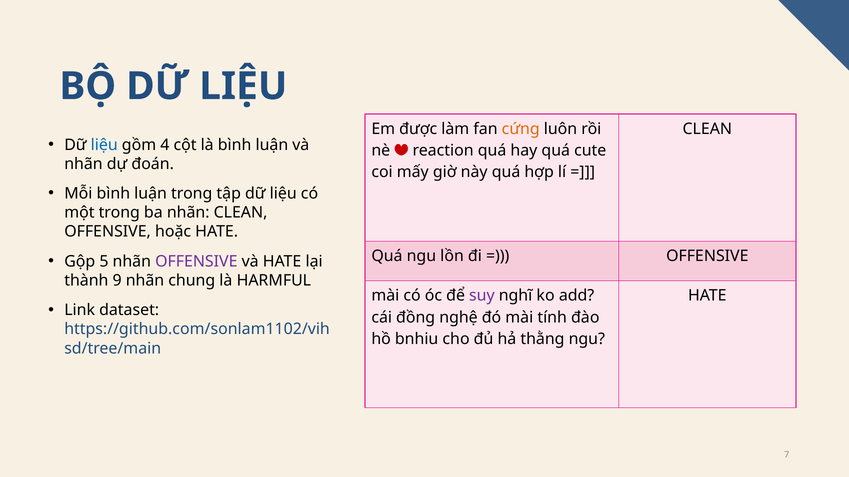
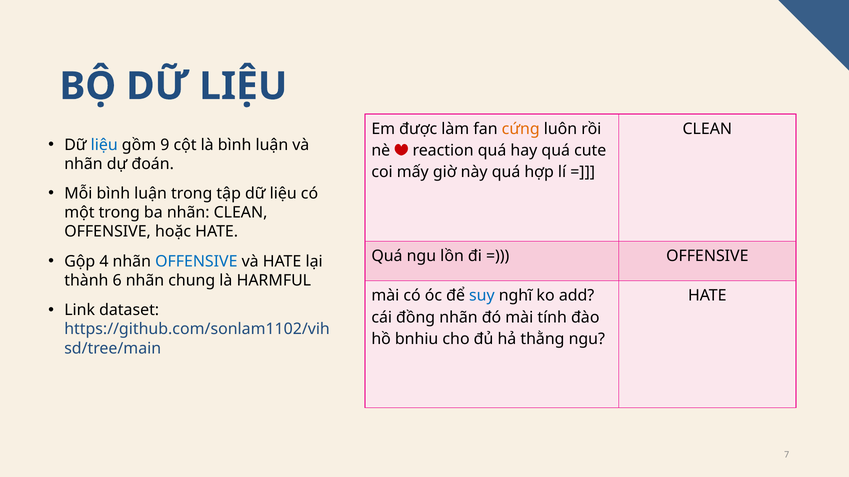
4: 4 -> 9
5: 5 -> 4
OFFENSIVE at (196, 262) colour: purple -> blue
9: 9 -> 6
suy colour: purple -> blue
đồng nghệ: nghệ -> nhãn
